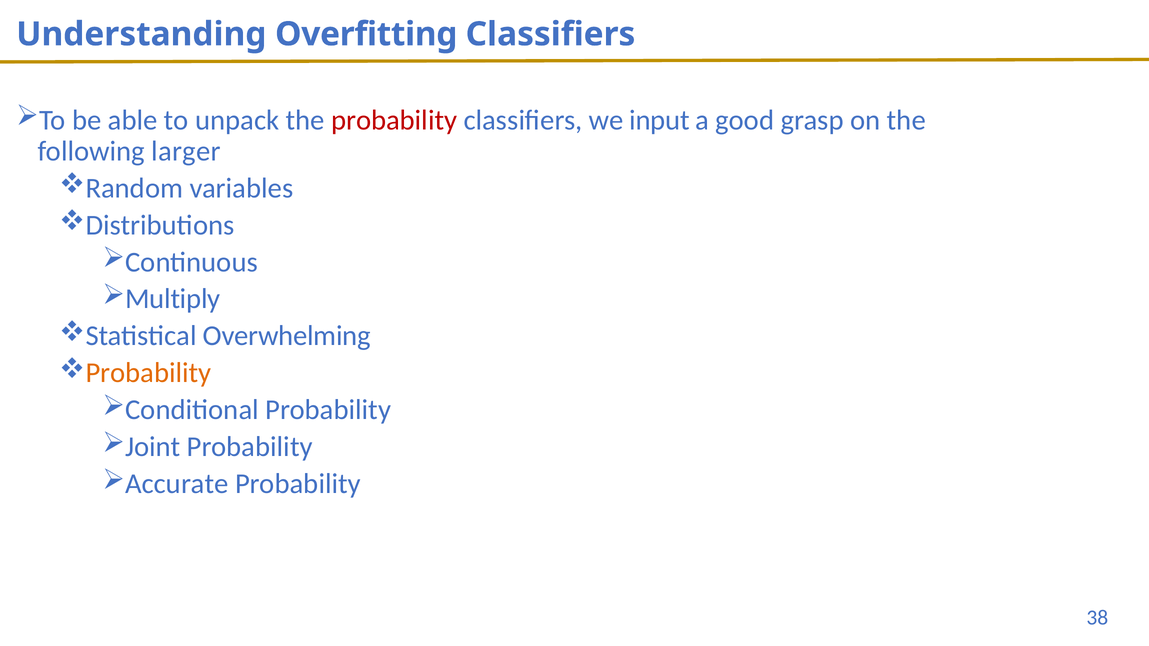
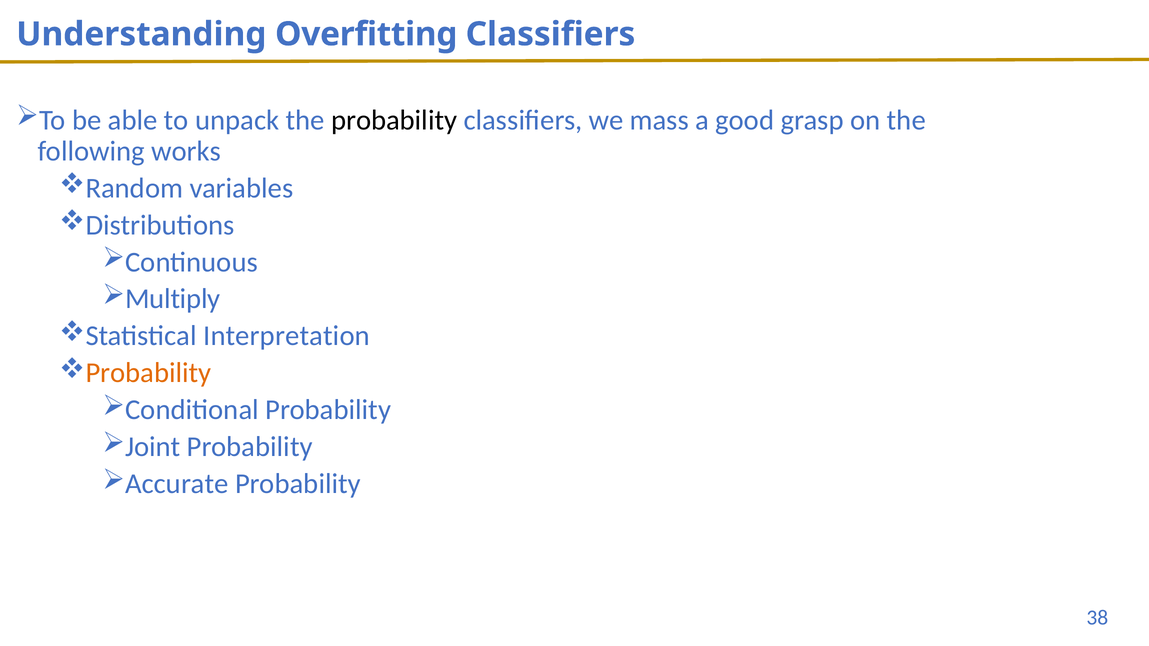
probability at (394, 120) colour: red -> black
input: input -> mass
larger: larger -> works
Overwhelming: Overwhelming -> Interpretation
